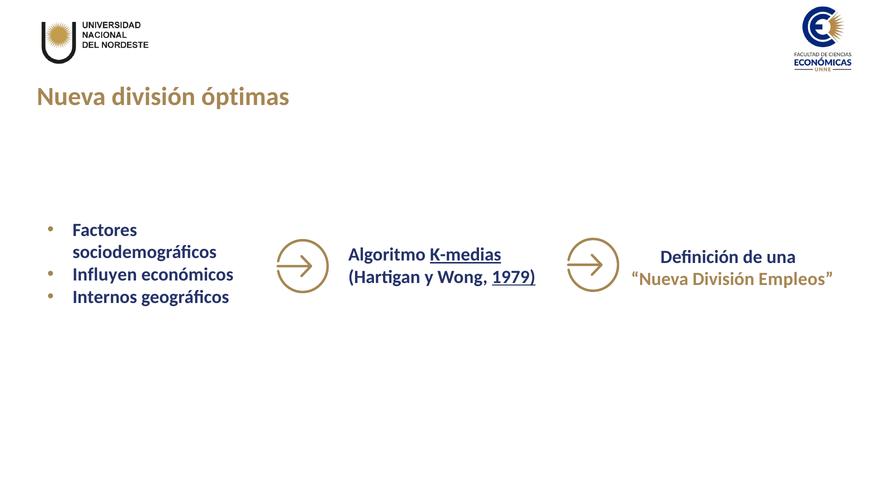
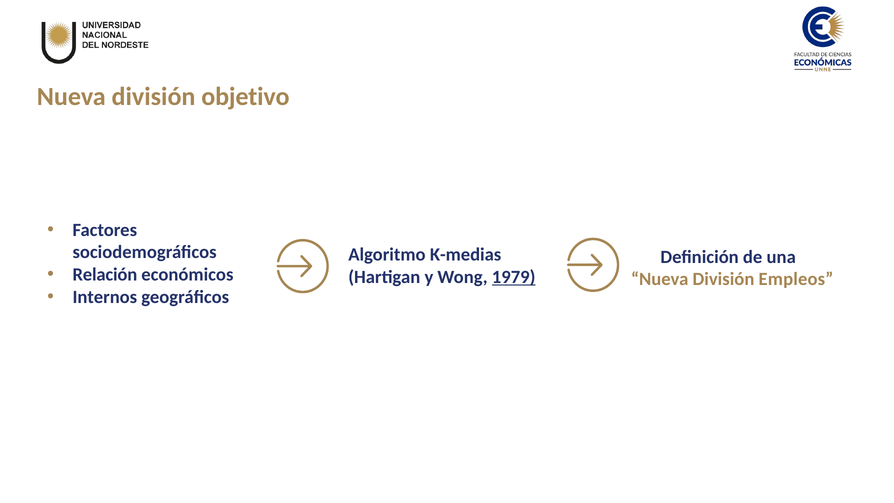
óptimas: óptimas -> objetivo
K-medias underline: present -> none
Influyen: Influyen -> Relación
